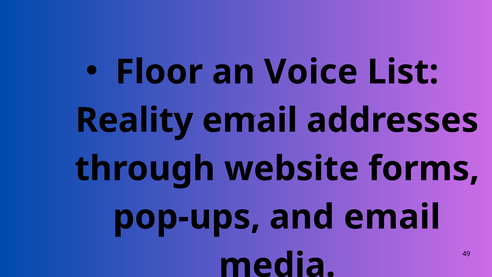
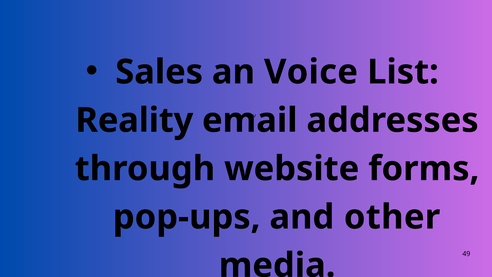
Floor: Floor -> Sales
and email: email -> other
